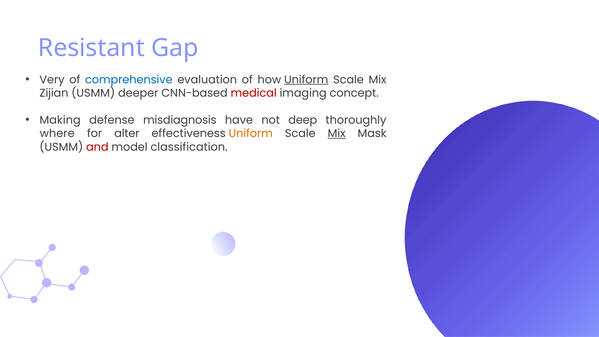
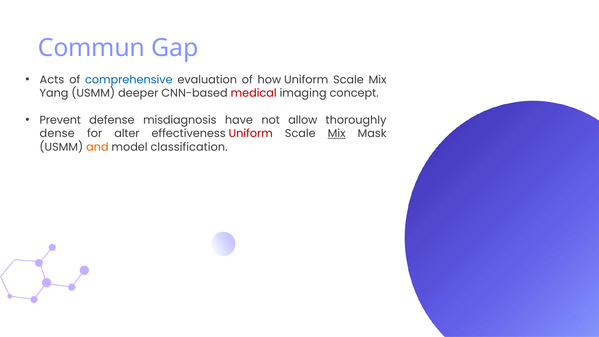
Resistant: Resistant -> Commun
Very: Very -> Acts
Uniform at (306, 80) underline: present -> none
Zijian: Zijian -> Yang
Making: Making -> Prevent
deep: deep -> allow
where: where -> dense
Uniform at (251, 134) colour: orange -> red
and colour: red -> orange
